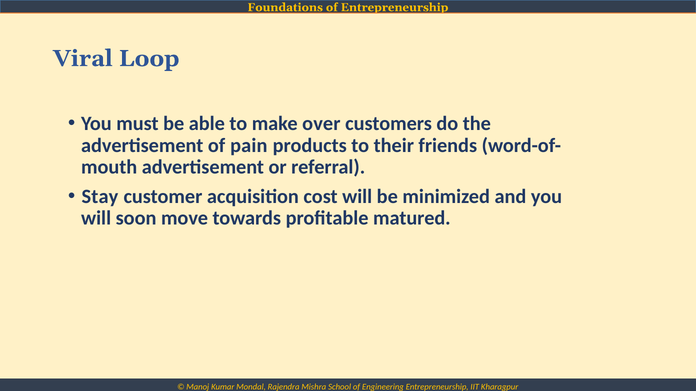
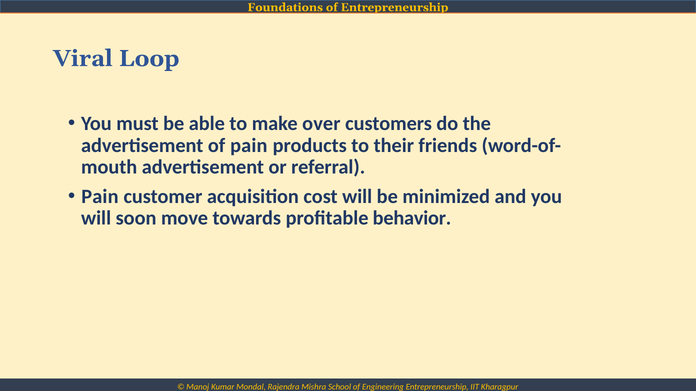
Stay at (100, 197): Stay -> Pain
matured: matured -> behavior
